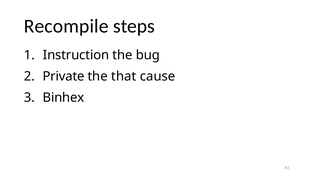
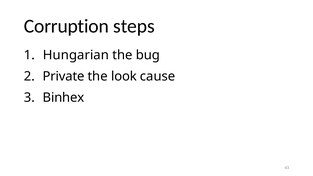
Recompile: Recompile -> Corruption
Instruction: Instruction -> Hungarian
that: that -> look
